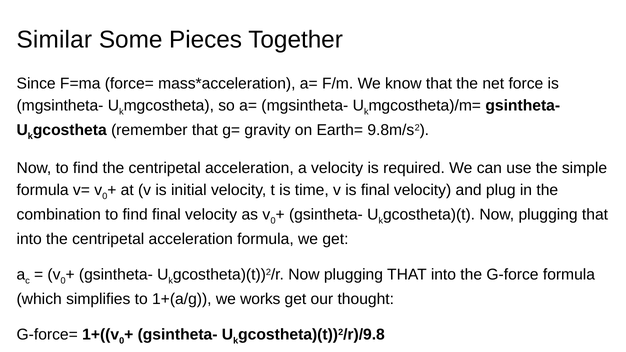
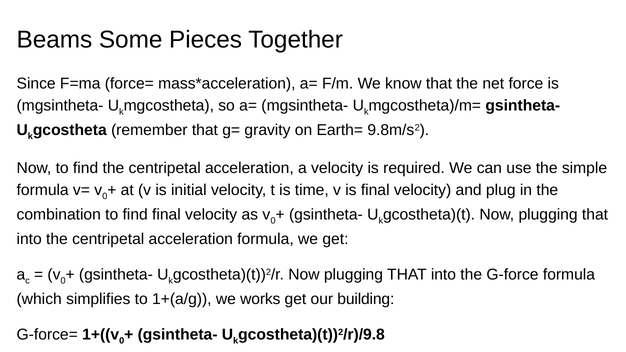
Similar: Similar -> Beams
thought: thought -> building
